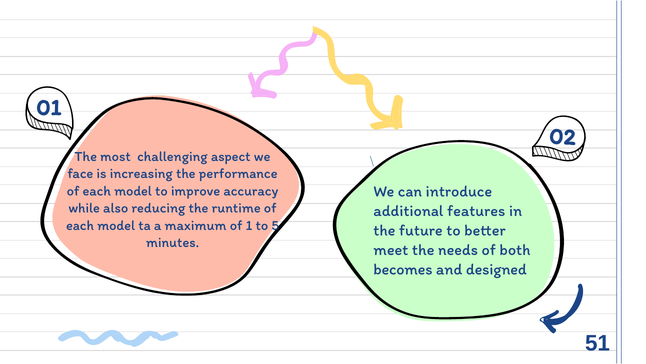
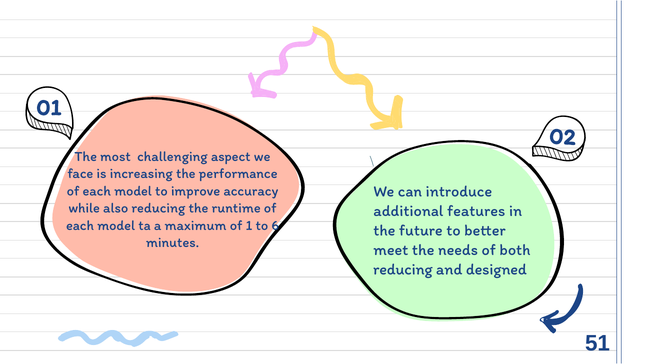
5: 5 -> 6
becomes at (403, 269): becomes -> reducing
